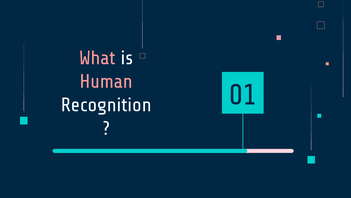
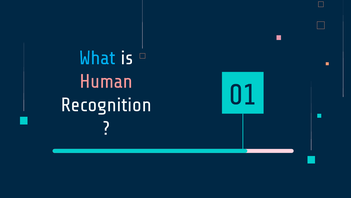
What colour: pink -> light blue
